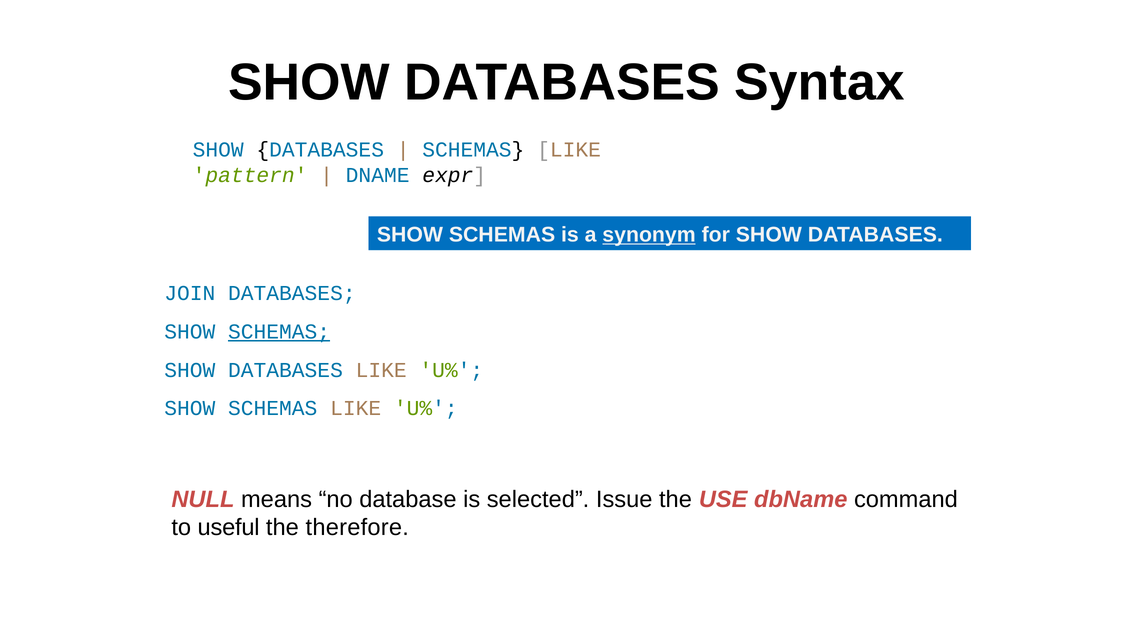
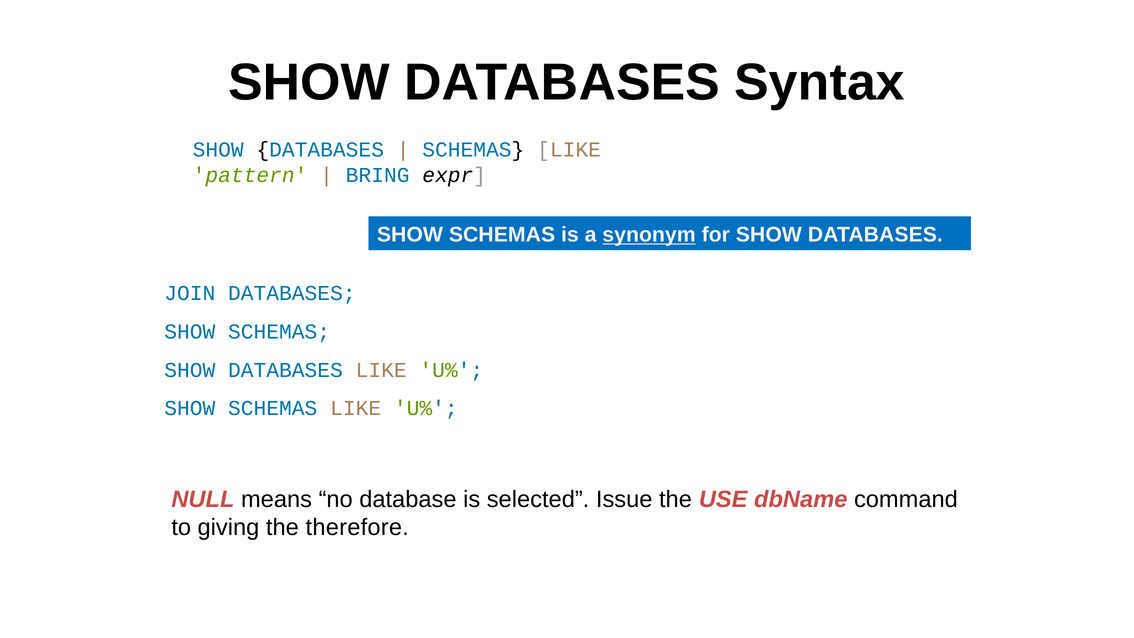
DNAME: DNAME -> BRING
SCHEMAS at (279, 332) underline: present -> none
useful: useful -> giving
